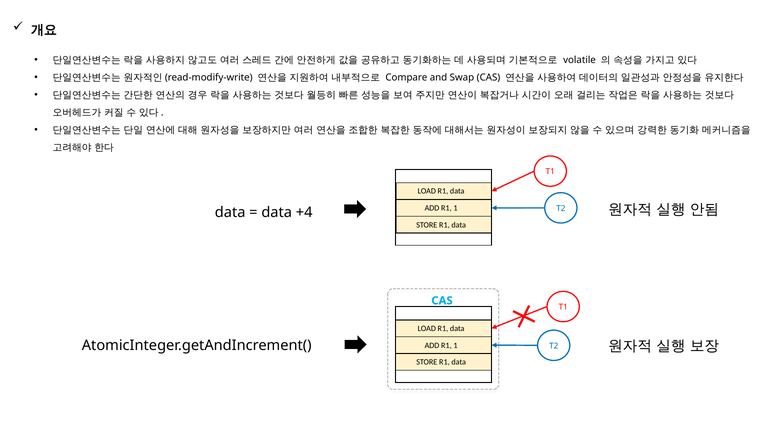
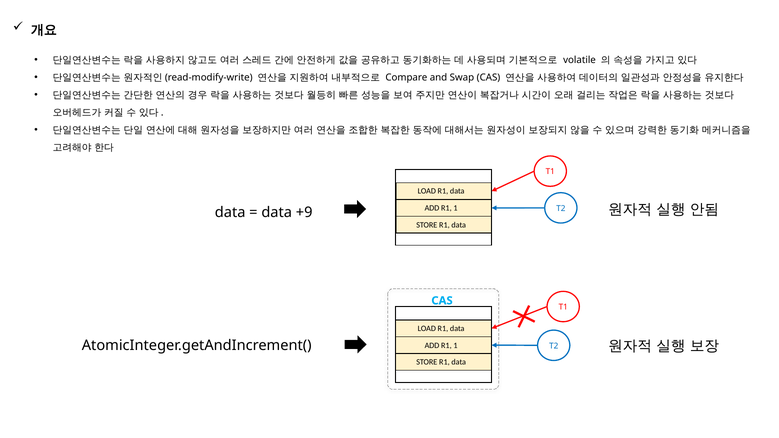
+4: +4 -> +9
